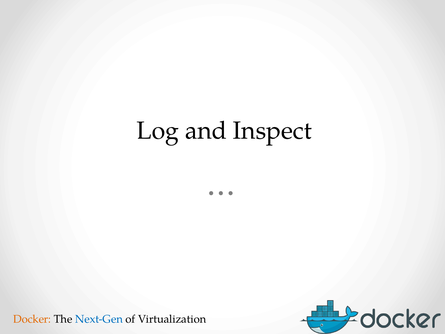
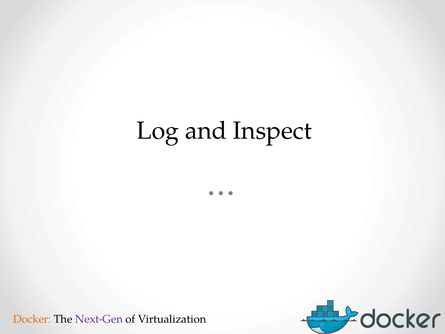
Next-Gen colour: blue -> purple
